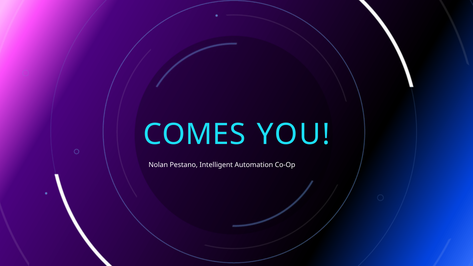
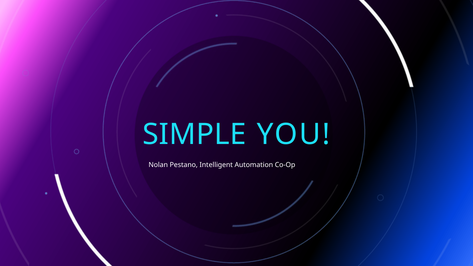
COMES: COMES -> SIMPLE
